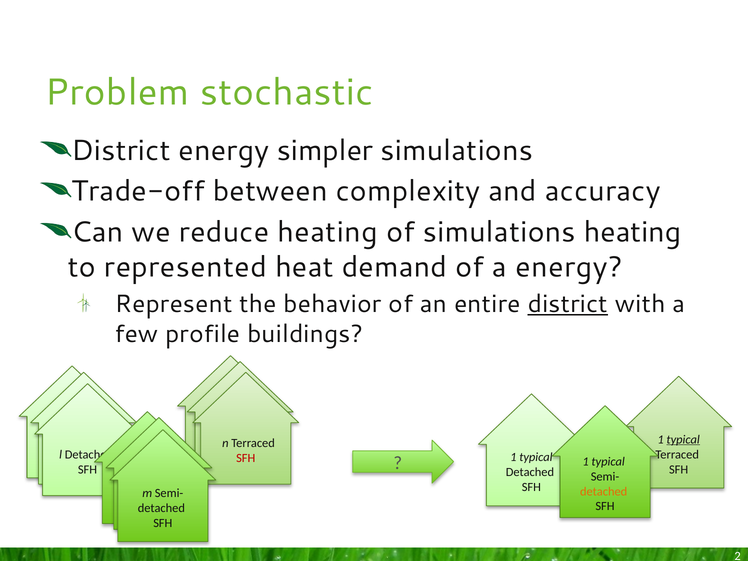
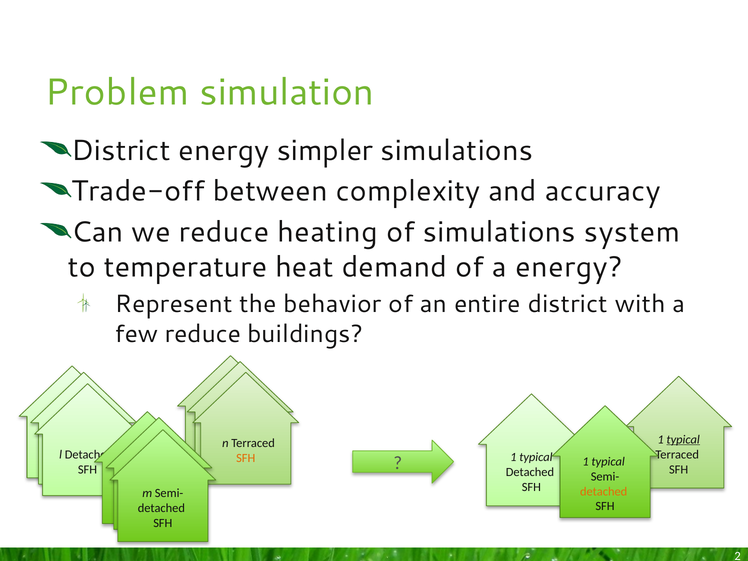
stochastic: stochastic -> simulation
simulations heating: heating -> system
represented: represented -> temperature
district at (568, 304) underline: present -> none
few profile: profile -> reduce
SFH at (246, 458) colour: red -> orange
